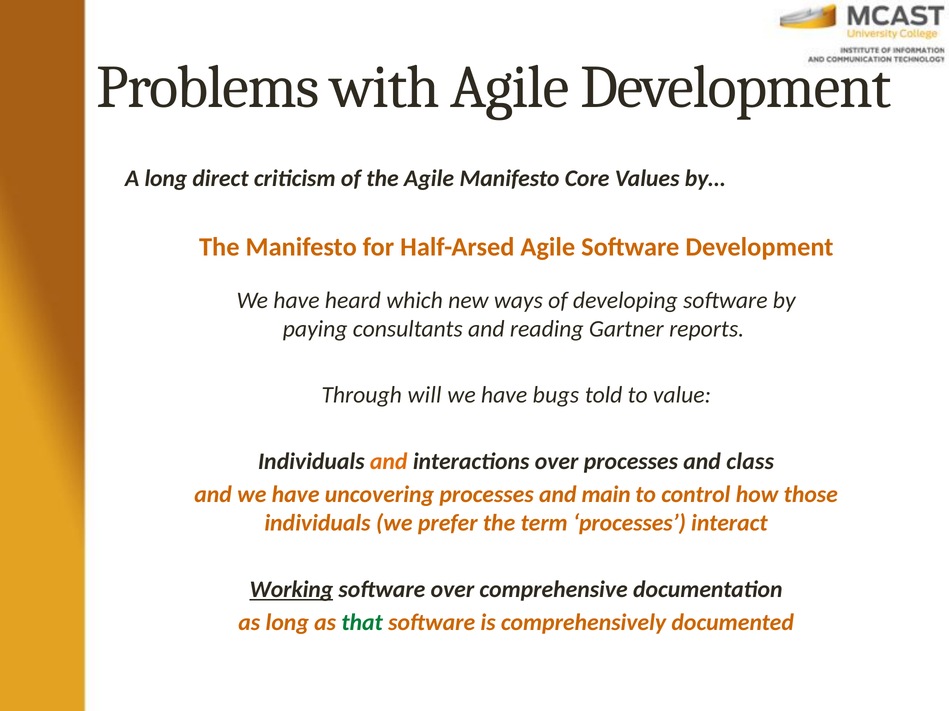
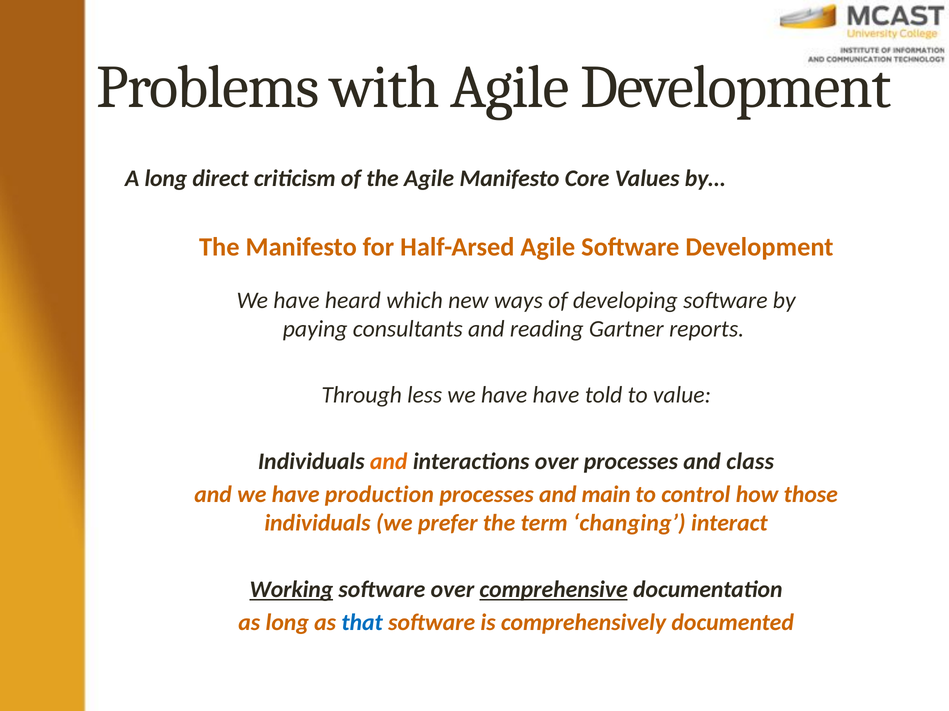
will: will -> less
have bugs: bugs -> have
uncovering: uncovering -> production
term processes: processes -> changing
comprehensive underline: none -> present
that colour: green -> blue
